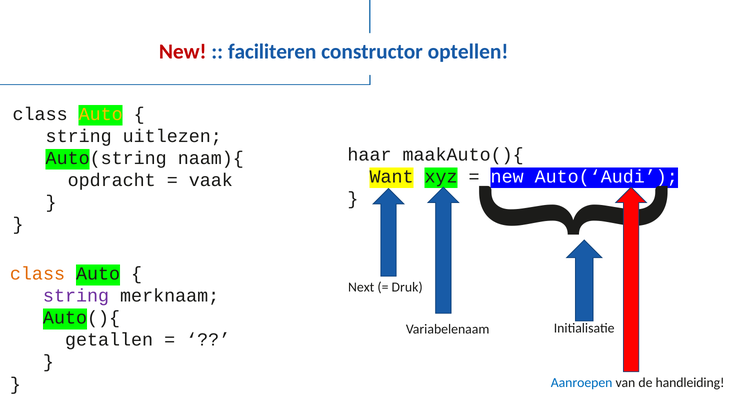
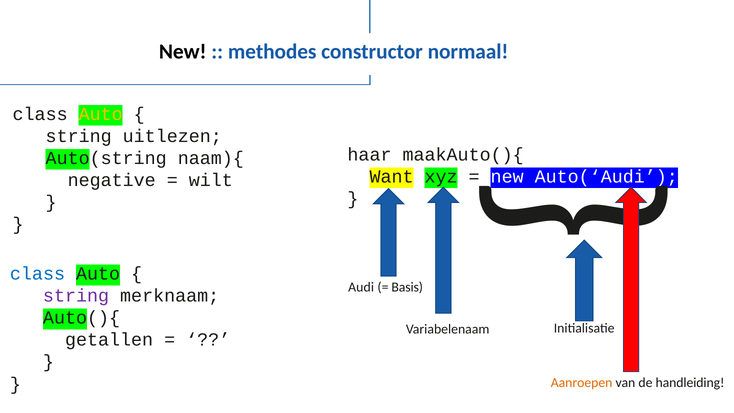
New at (183, 51) colour: red -> black
faciliteren: faciliteren -> methodes
optellen: optellen -> normaal
opdracht: opdracht -> negative
vaak: vaak -> wilt
class at (38, 274) colour: orange -> blue
Next: Next -> Audi
Druk: Druk -> Basis
Aanroepen colour: blue -> orange
